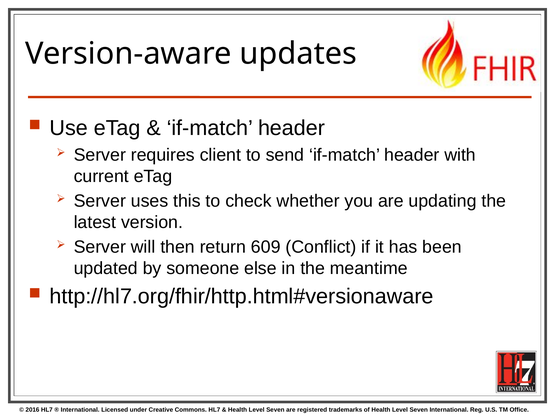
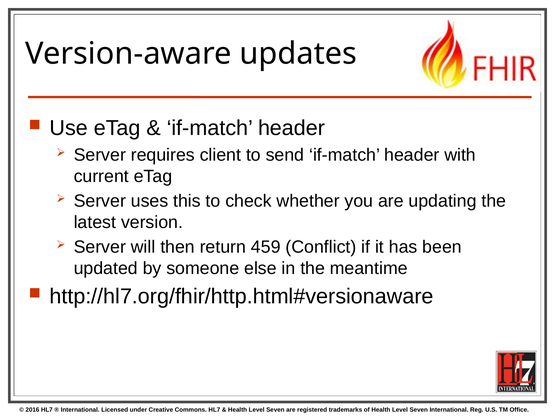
609: 609 -> 459
